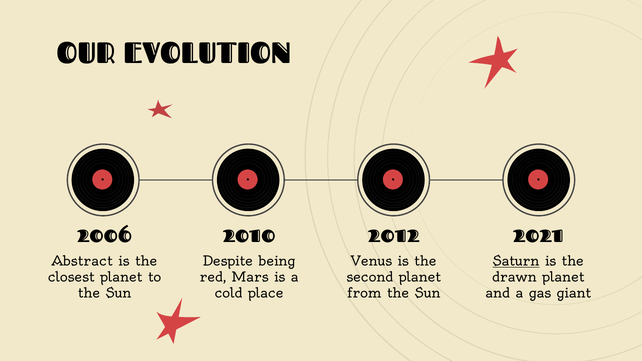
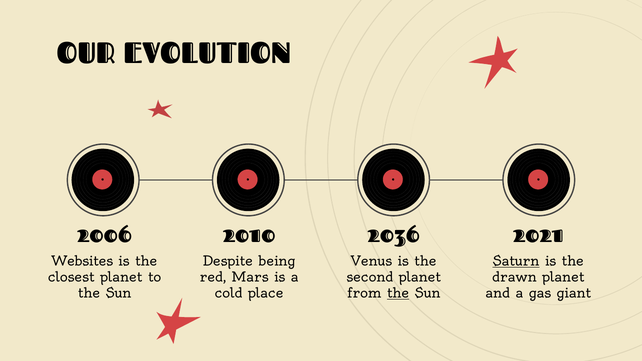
2012: 2012 -> 2036
Abstract: Abstract -> Websites
the at (398, 294) underline: none -> present
